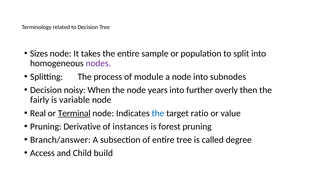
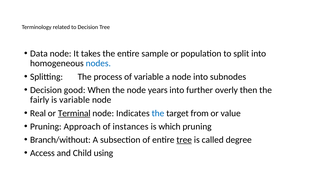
Sizes: Sizes -> Data
nodes colour: purple -> blue
of module: module -> variable
noisy: noisy -> good
ratio: ratio -> from
Derivative: Derivative -> Approach
forest: forest -> which
Branch/answer: Branch/answer -> Branch/without
tree at (184, 140) underline: none -> present
build: build -> using
